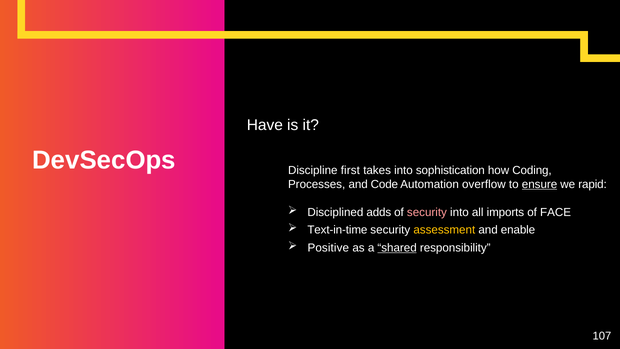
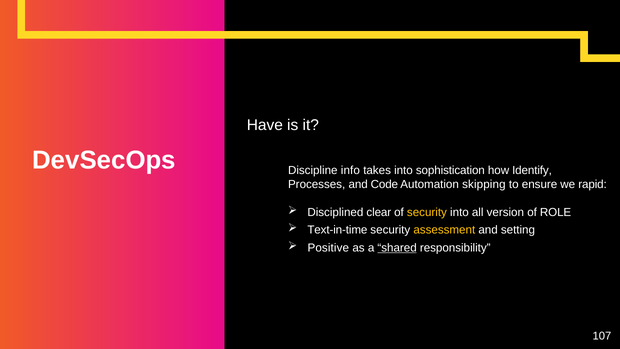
first: first -> info
Coding: Coding -> Identify
overflow: overflow -> skipping
ensure underline: present -> none
adds: adds -> clear
security at (427, 212) colour: pink -> yellow
imports: imports -> version
FACE: FACE -> ROLE
enable: enable -> setting
